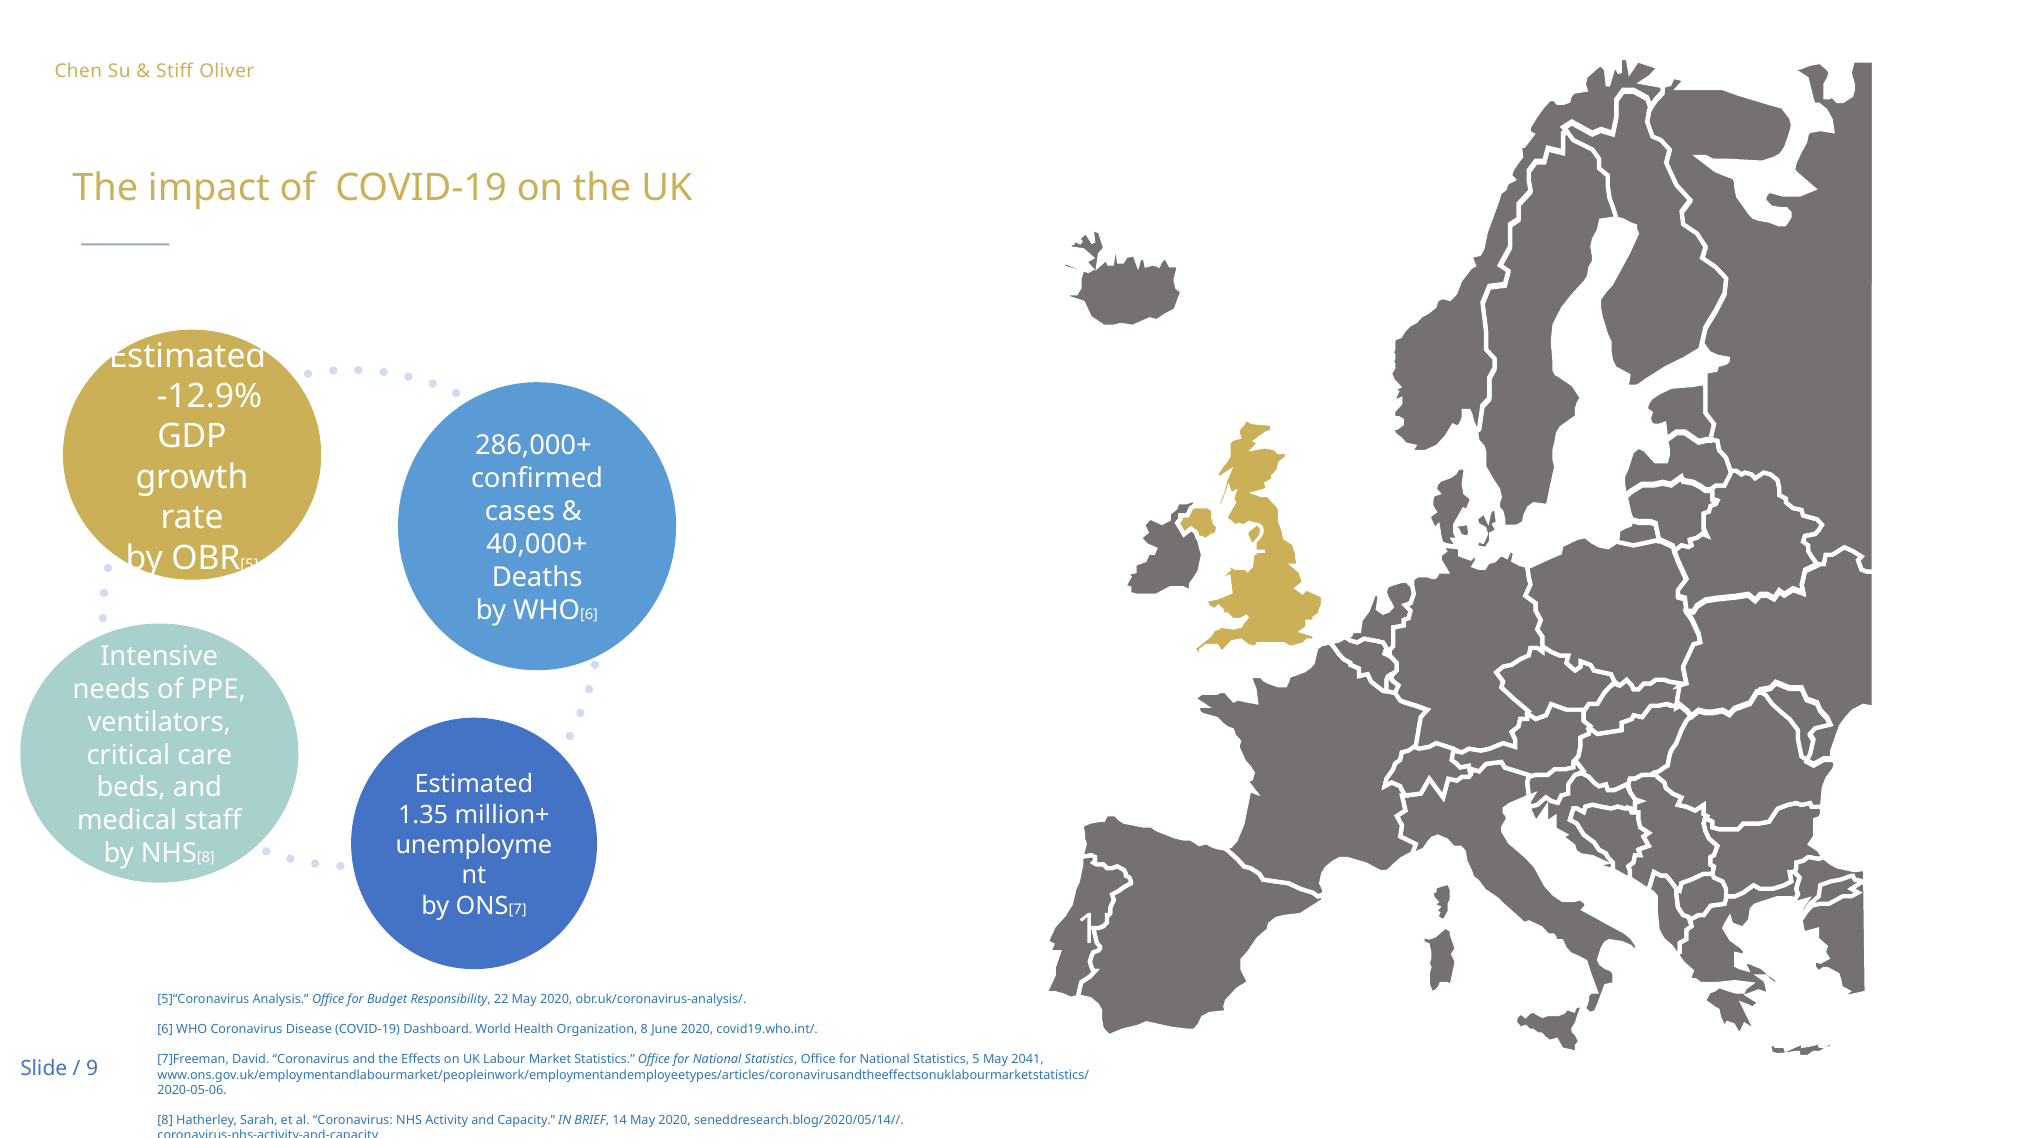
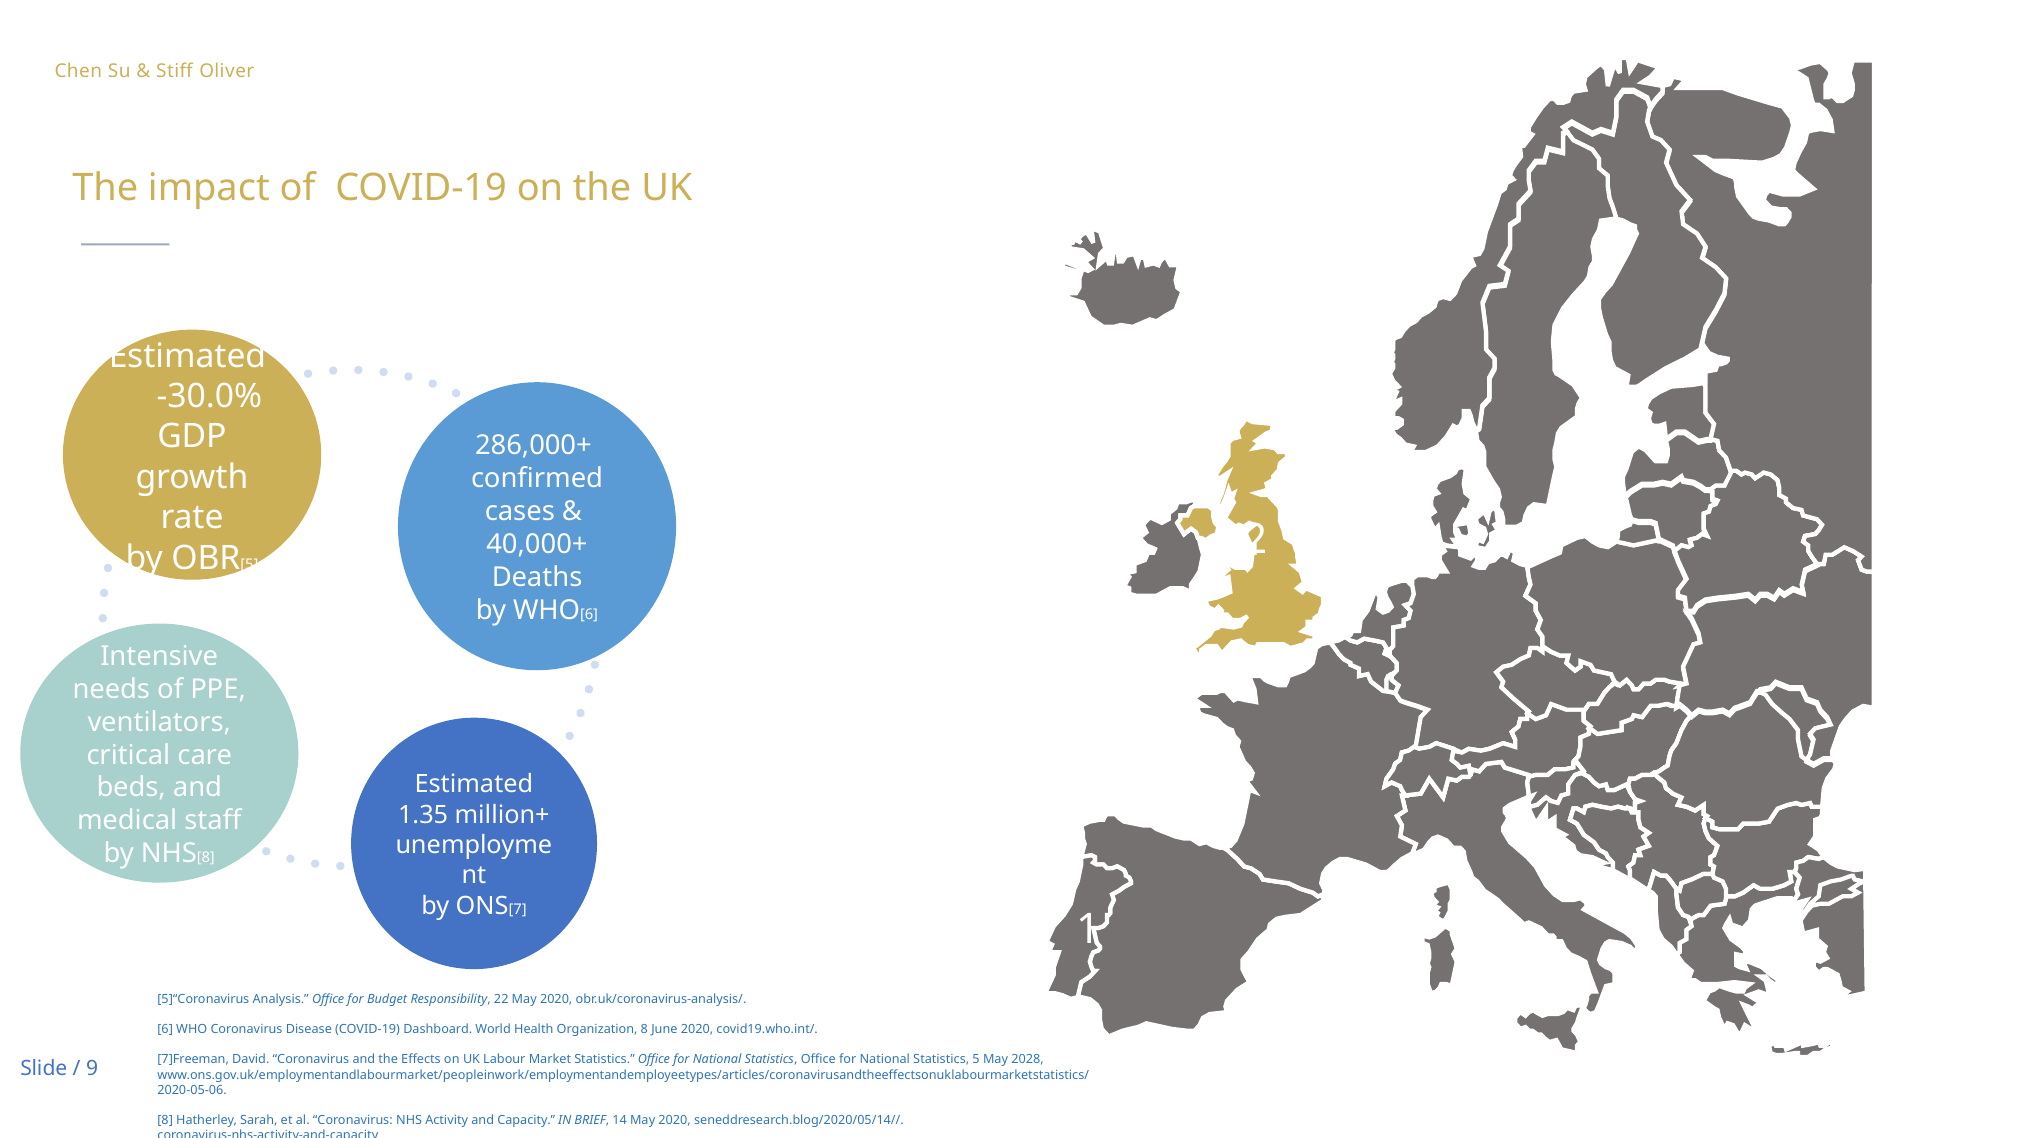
-12.9%: -12.9% -> -30.0%
2041: 2041 -> 2028
